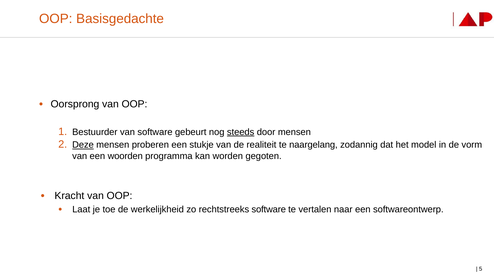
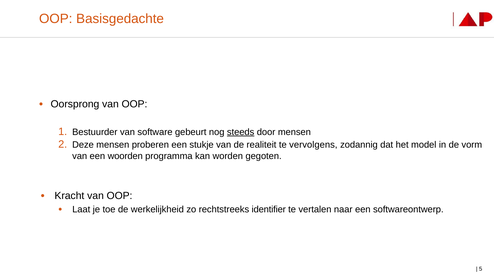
Deze underline: present -> none
naargelang: naargelang -> vervolgens
rechtstreeks software: software -> identifier
